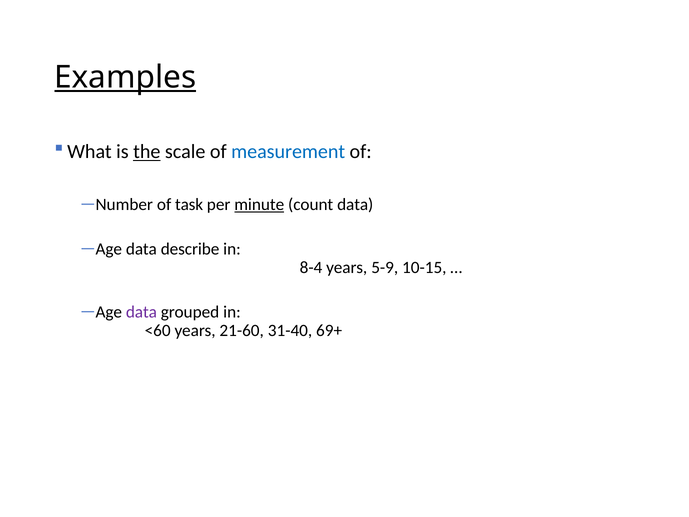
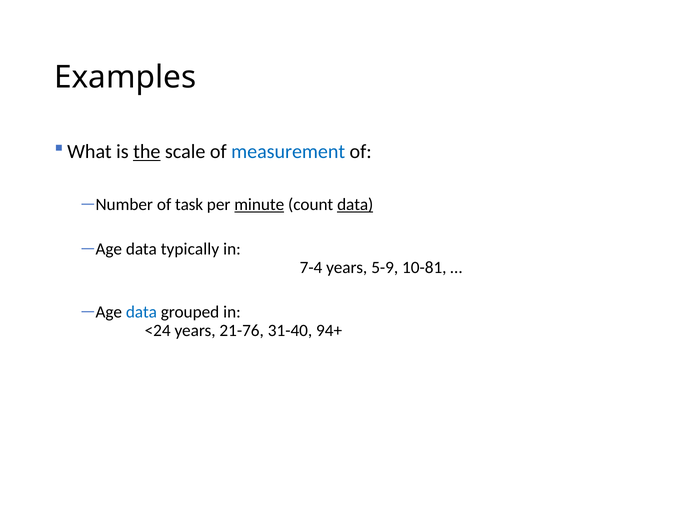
Examples underline: present -> none
data at (355, 204) underline: none -> present
describe: describe -> typically
8-4: 8-4 -> 7-4
10-15: 10-15 -> 10-81
data at (141, 312) colour: purple -> blue
<60: <60 -> <24
21-60: 21-60 -> 21-76
69+: 69+ -> 94+
